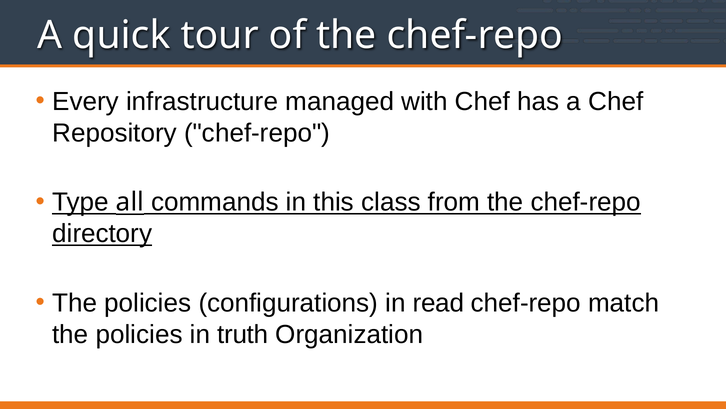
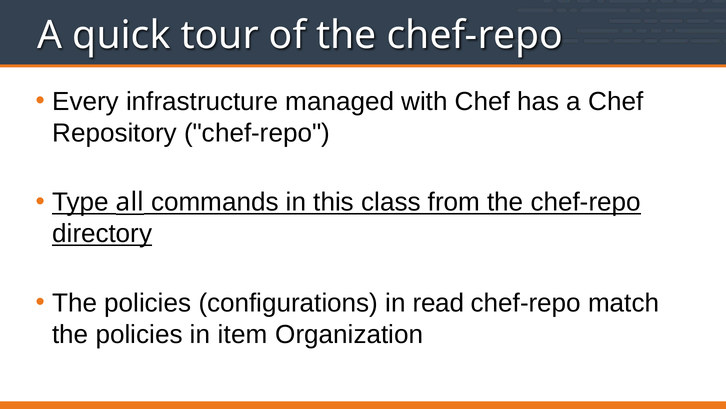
truth: truth -> item
